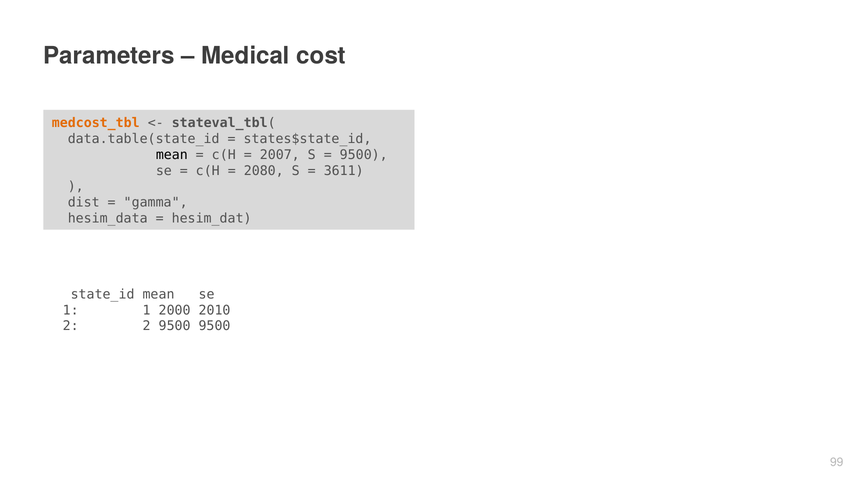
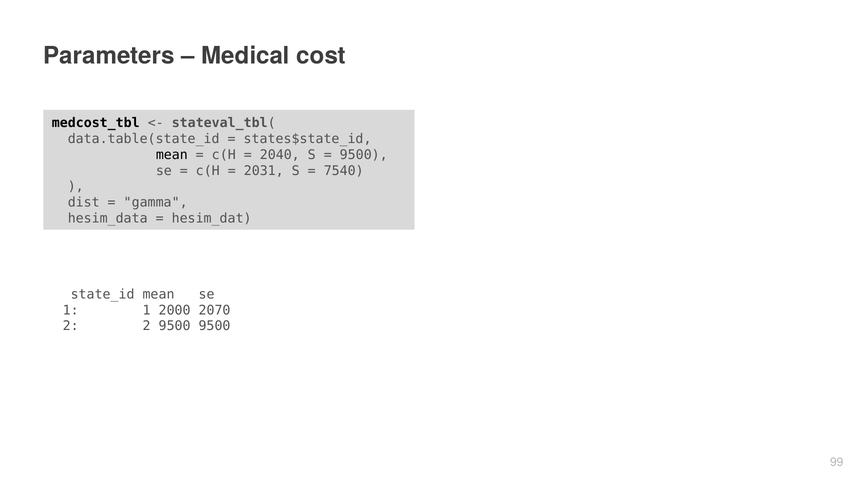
medcost_tbl colour: orange -> black
2007: 2007 -> 2040
2080: 2080 -> 2031
3611: 3611 -> 7540
2010: 2010 -> 2070
